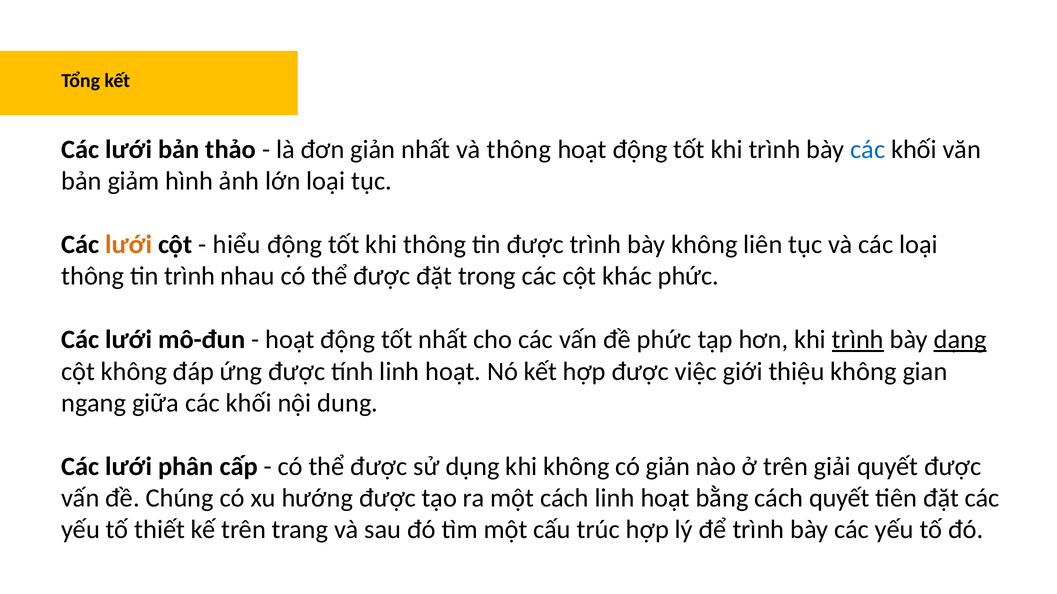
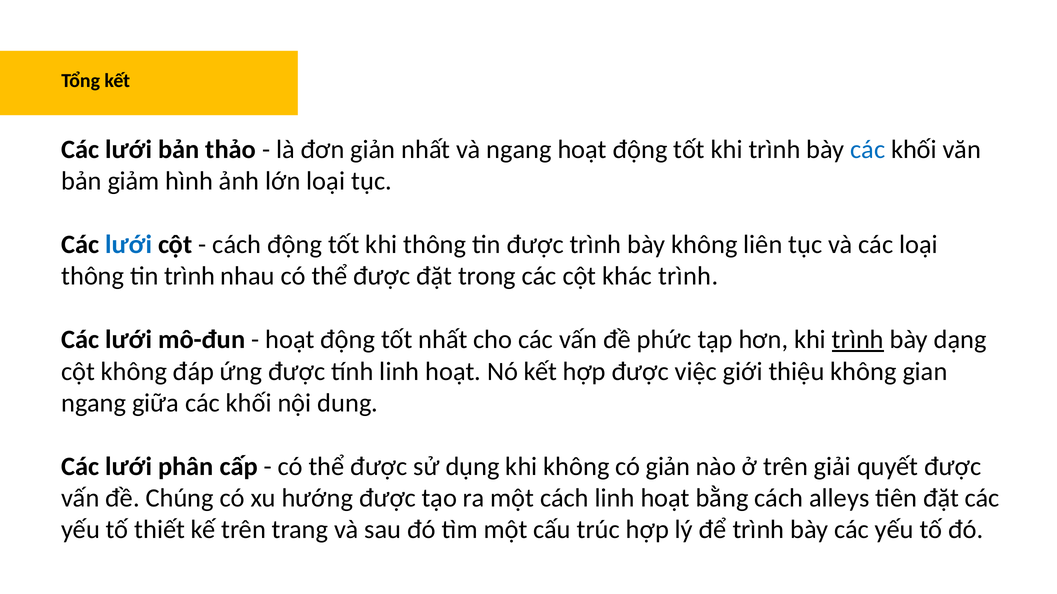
và thông: thông -> ngang
lưới at (129, 245) colour: orange -> blue
hiểu at (237, 245): hiểu -> cách
khác phức: phức -> trình
dạng underline: present -> none
cách quyết: quyết -> alleys
